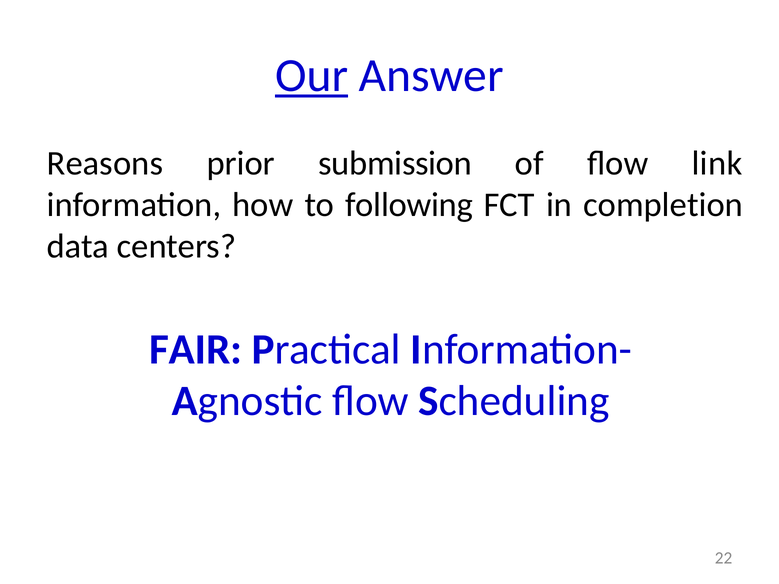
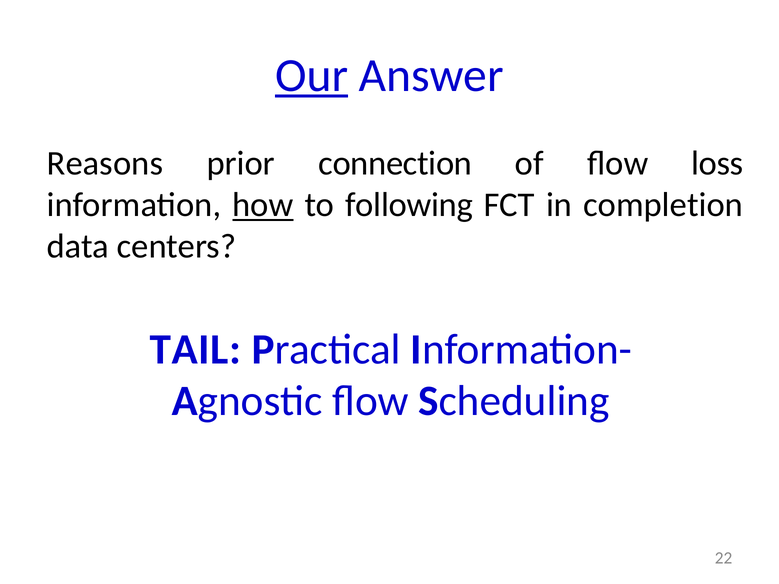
submission: submission -> connection
link: link -> loss
how underline: none -> present
FAIR: FAIR -> TAIL
